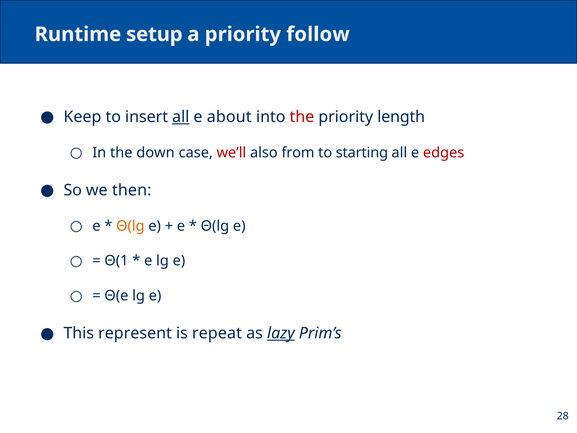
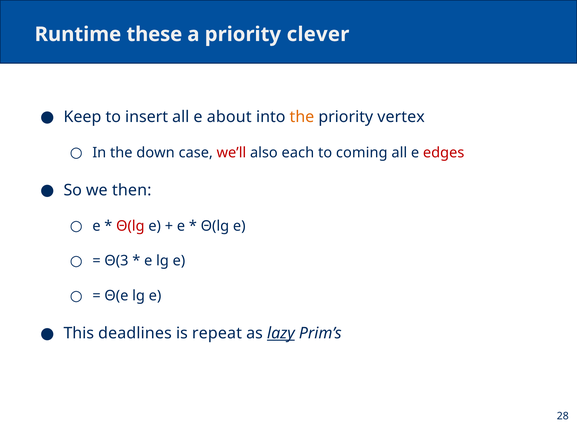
setup: setup -> these
follow: follow -> clever
all at (181, 117) underline: present -> none
the at (302, 117) colour: red -> orange
length: length -> vertex
from: from -> each
starting: starting -> coming
Θ(lg at (130, 226) colour: orange -> red
Θ(1: Θ(1 -> Θ(3
represent: represent -> deadlines
